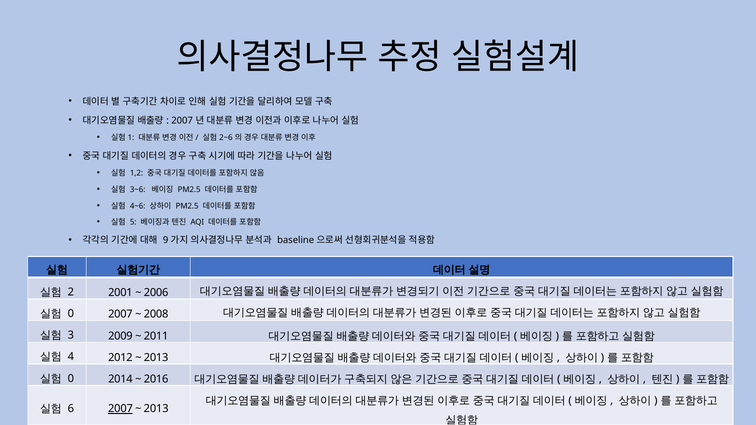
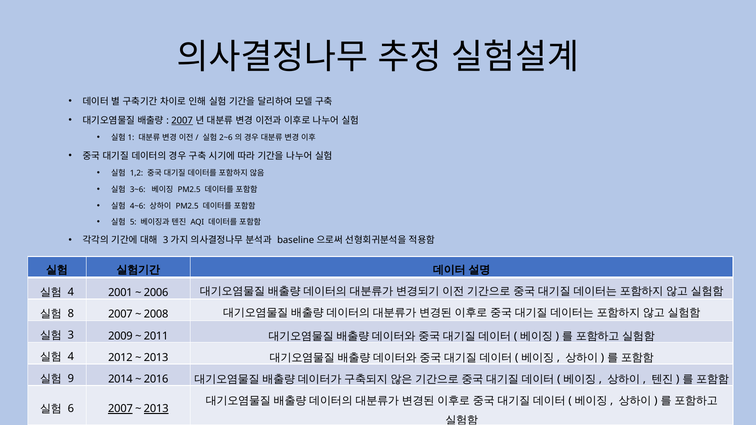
2007 at (182, 121) underline: none -> present
9 at (166, 241): 9 -> 3
2 at (71, 292): 2 -> 4
0 at (71, 314): 0 -> 8
0 at (71, 379): 0 -> 9
2013 at (156, 409) underline: none -> present
